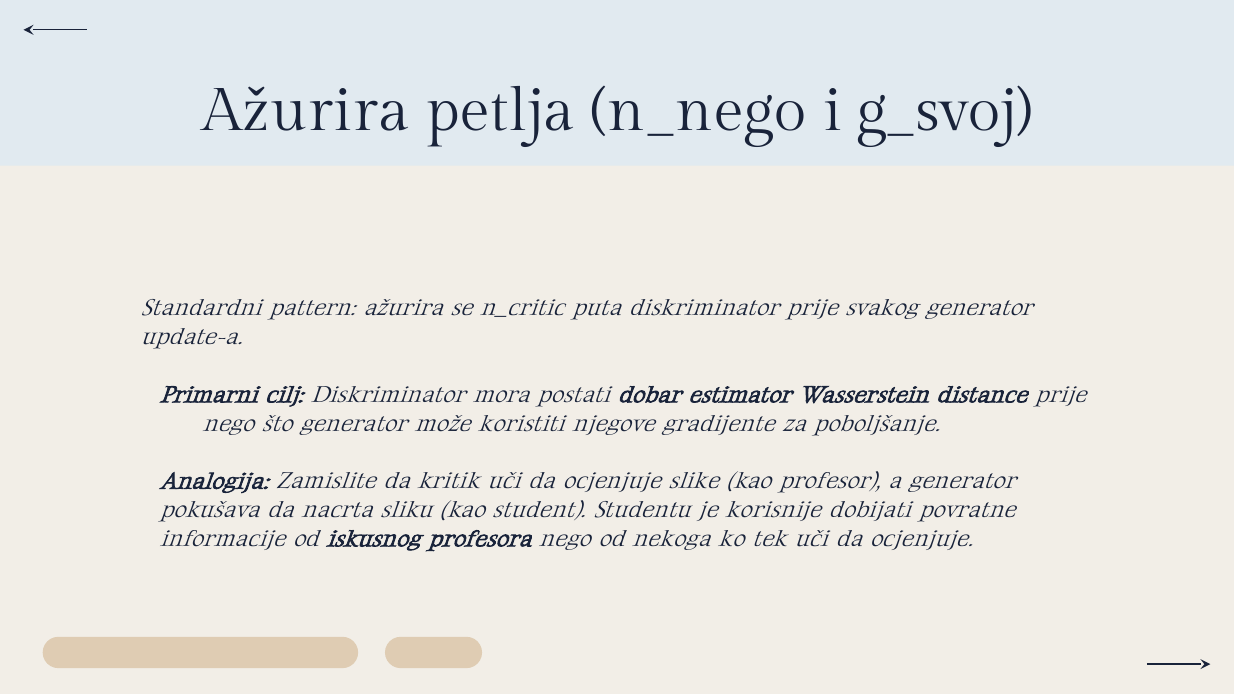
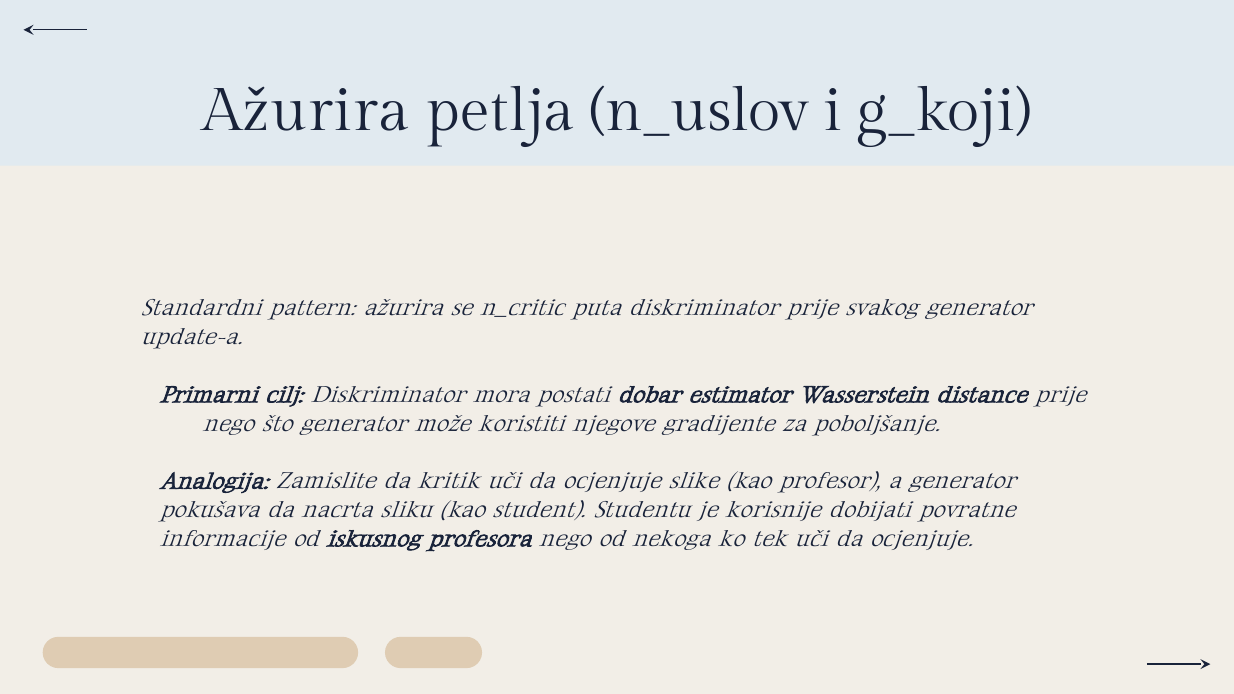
n_nego: n_nego -> n_uslov
g_svoj: g_svoj -> g_koji
